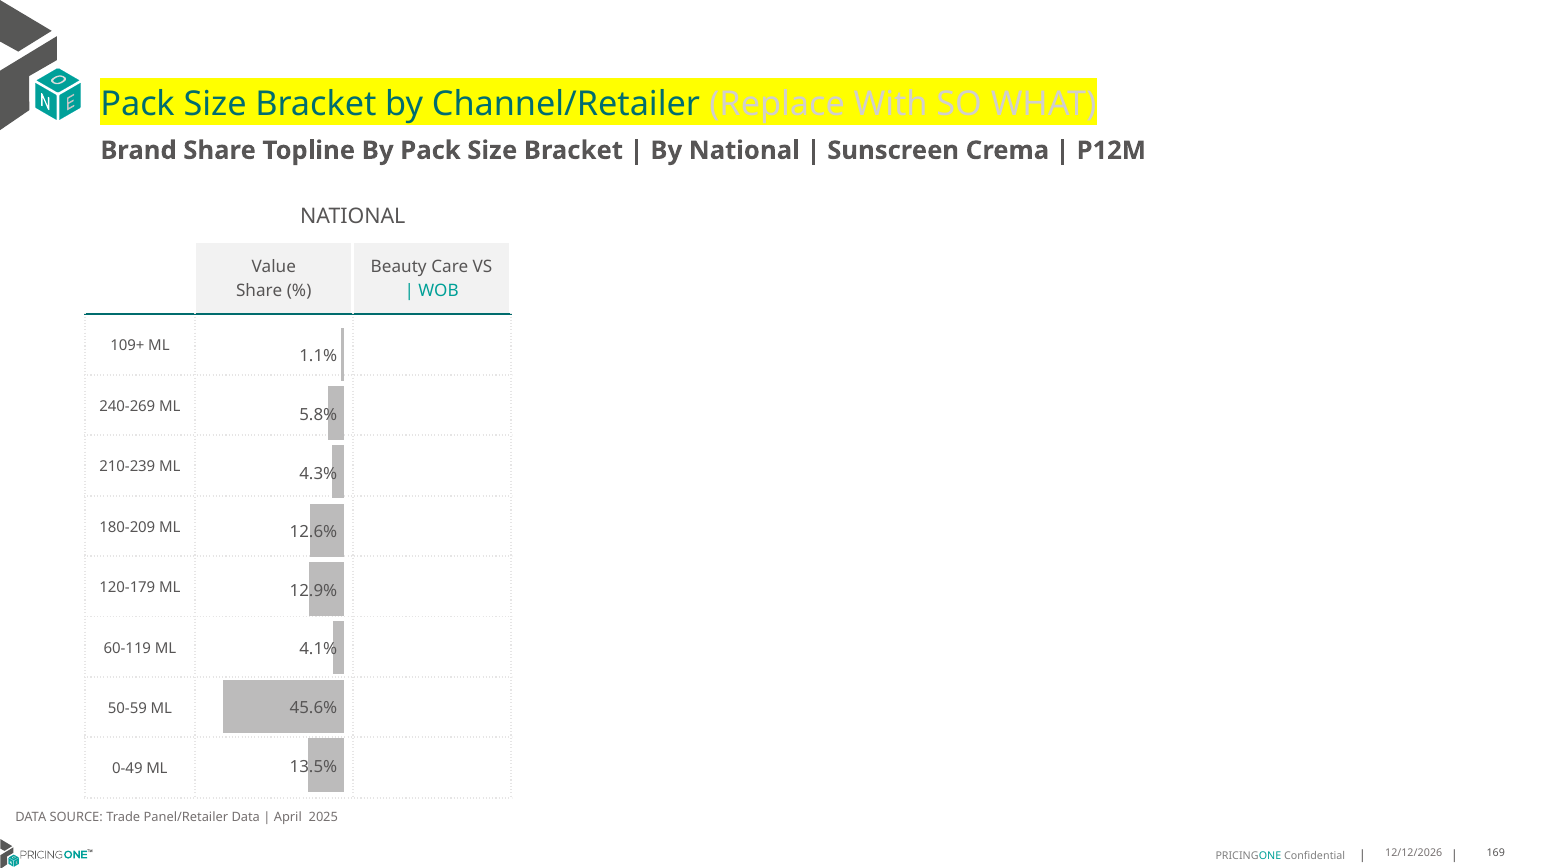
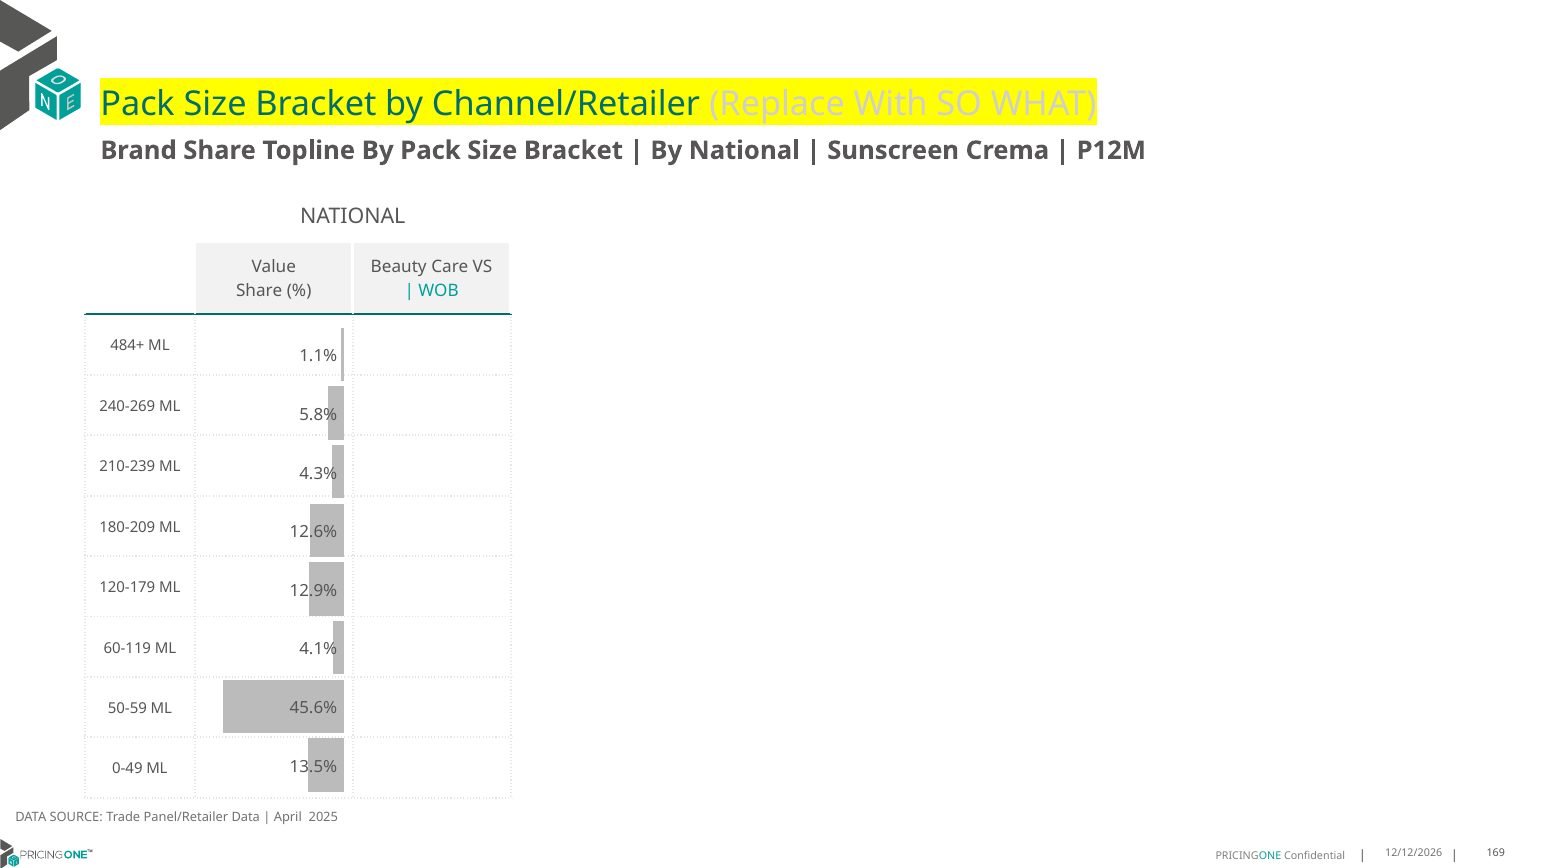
109+: 109+ -> 484+
